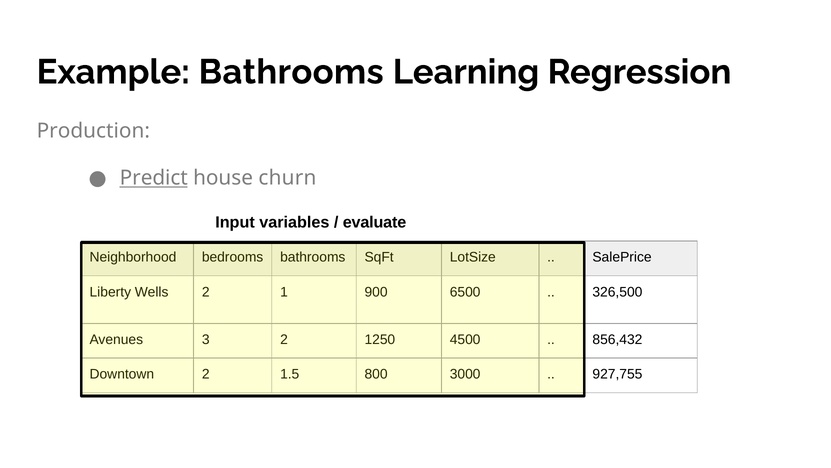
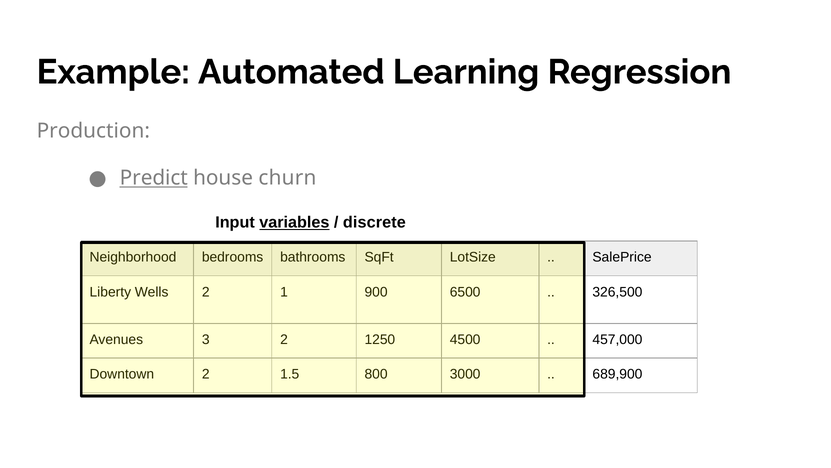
Example Bathrooms: Bathrooms -> Automated
variables underline: none -> present
evaluate: evaluate -> discrete
856,432: 856,432 -> 457,000
927,755: 927,755 -> 689,900
